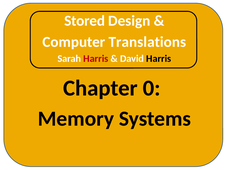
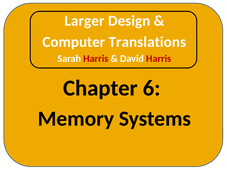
Stored: Stored -> Larger
Harris at (159, 59) colour: black -> red
0: 0 -> 6
